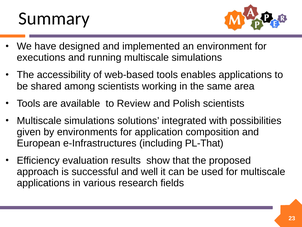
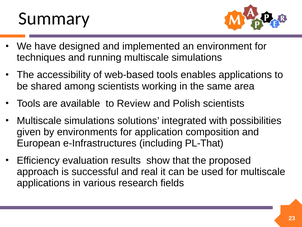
executions: executions -> techniques
well: well -> real
